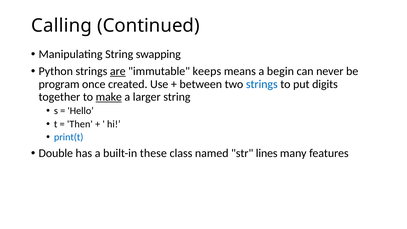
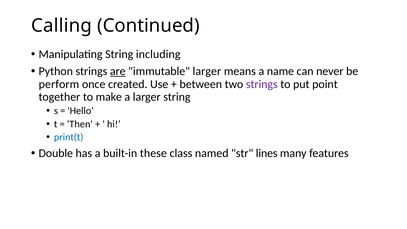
swapping: swapping -> including
immutable keeps: keeps -> larger
begin: begin -> name
program: program -> perform
strings at (262, 84) colour: blue -> purple
digits: digits -> point
make underline: present -> none
